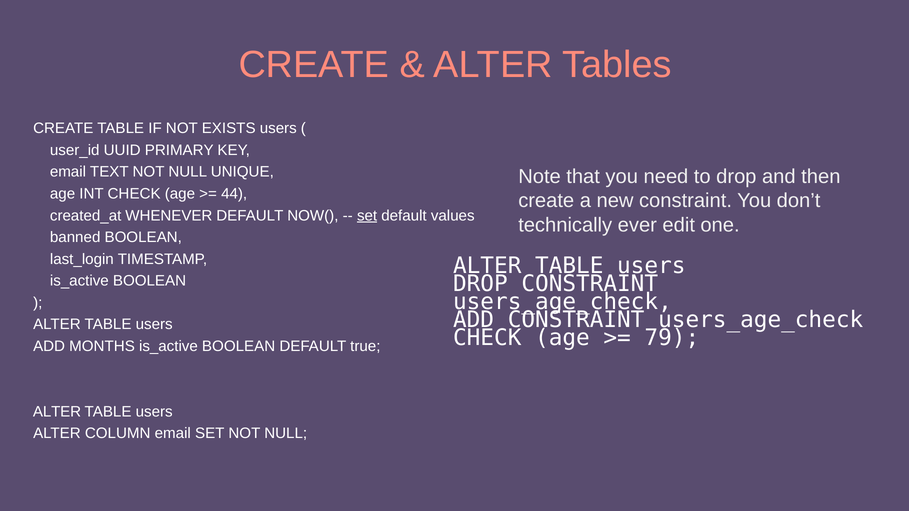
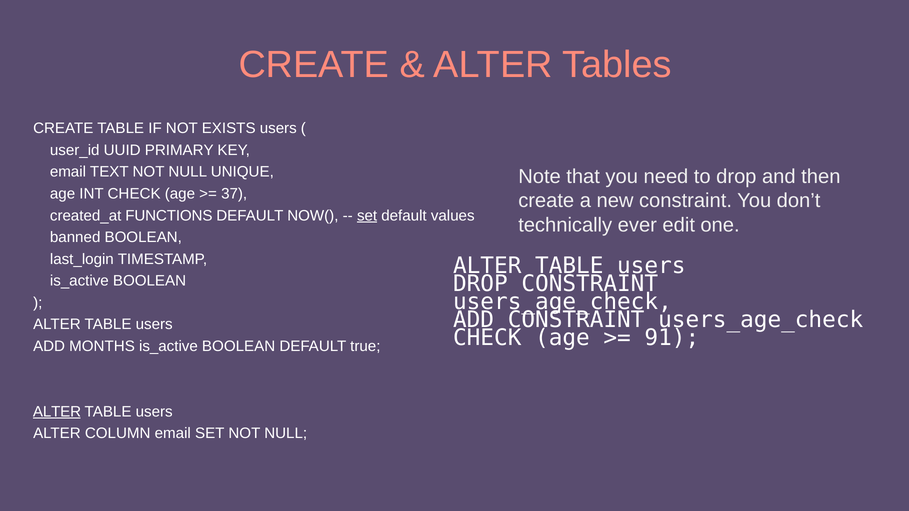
44: 44 -> 37
WHENEVER: WHENEVER -> FUNCTIONS
79: 79 -> 91
ALTER at (57, 412) underline: none -> present
